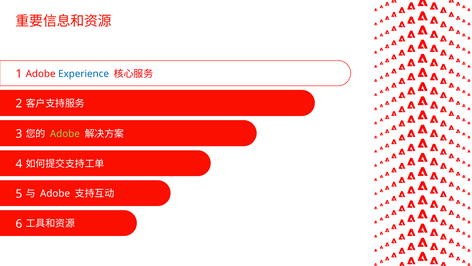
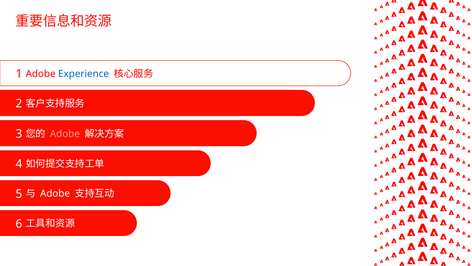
Adobe at (65, 134) colour: light green -> pink
